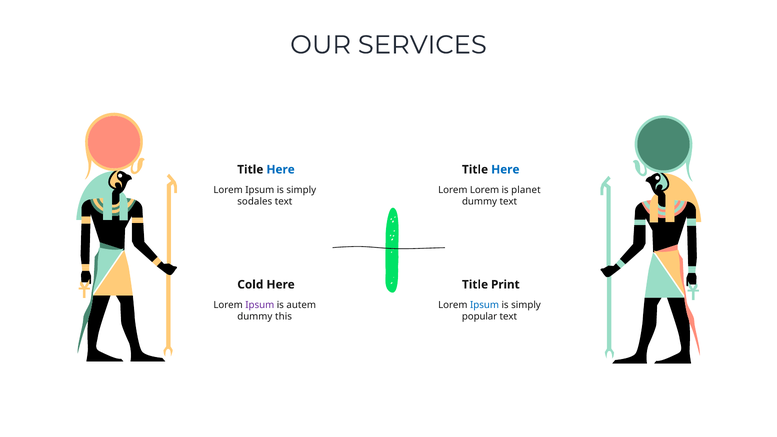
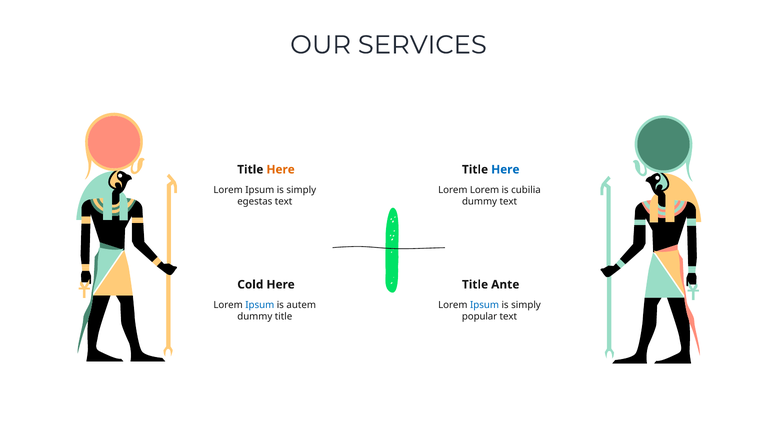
Here at (281, 170) colour: blue -> orange
planet: planet -> cubilia
sodales: sodales -> egestas
Print: Print -> Ante
Ipsum at (260, 305) colour: purple -> blue
dummy this: this -> title
